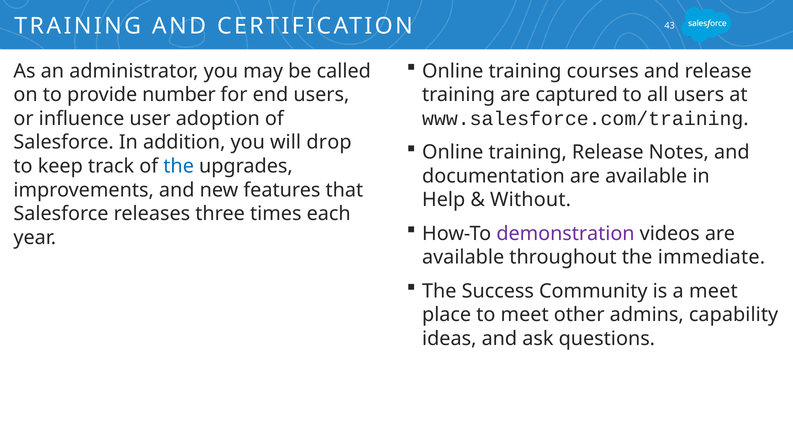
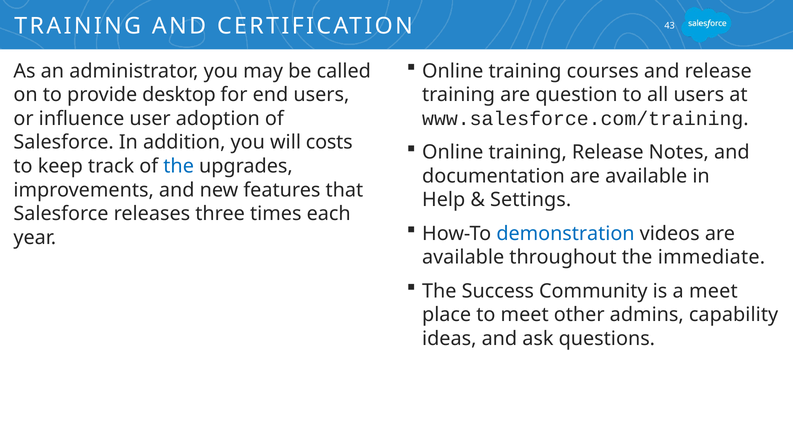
number: number -> desktop
captured: captured -> question
drop: drop -> costs
Without: Without -> Settings
demonstration colour: purple -> blue
